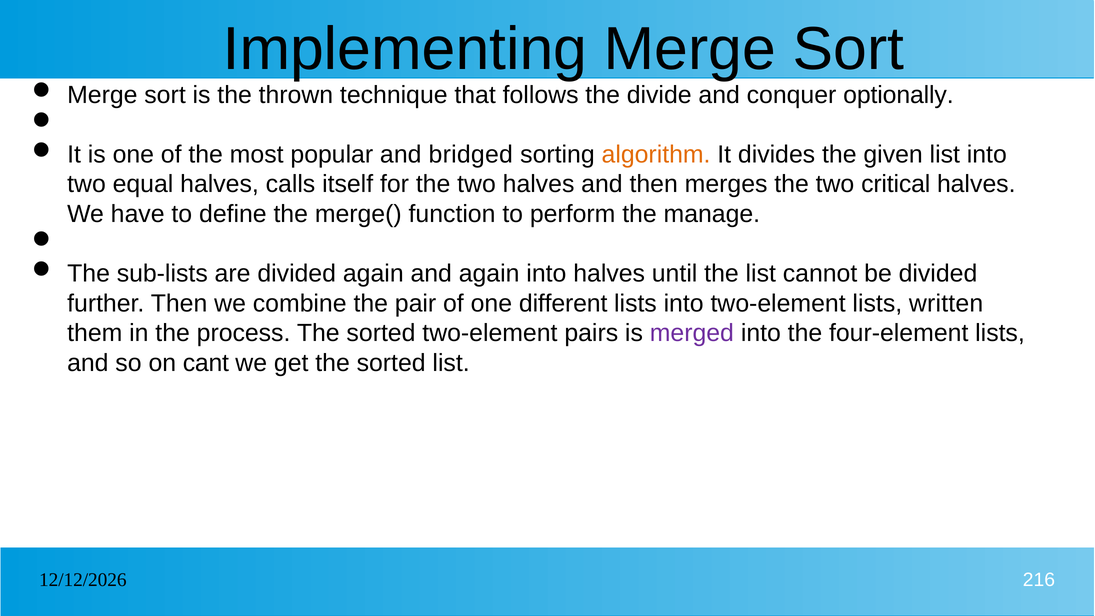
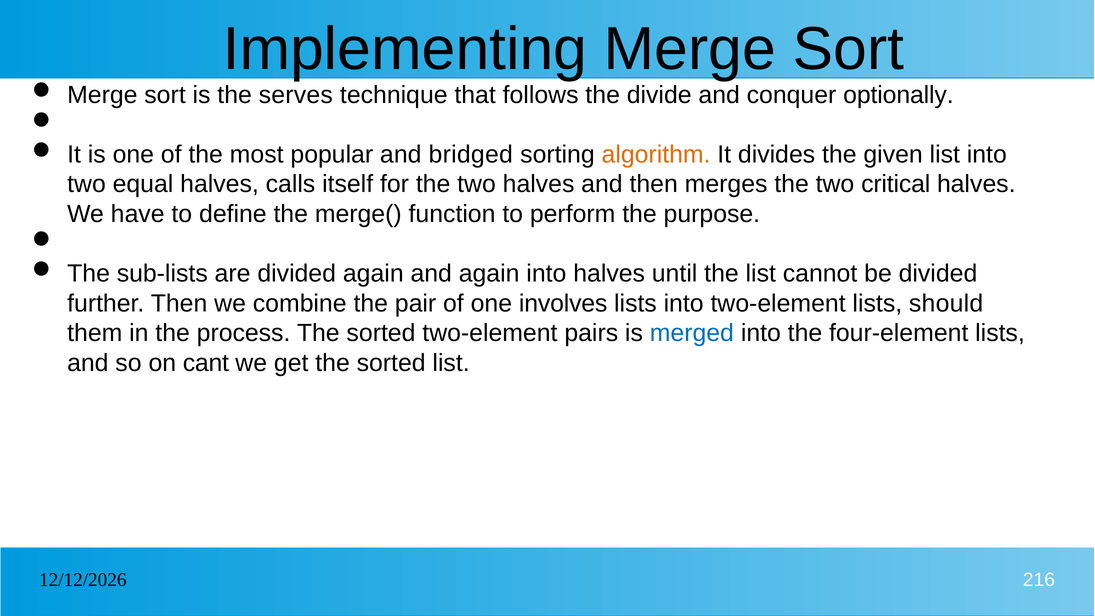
thrown: thrown -> serves
manage: manage -> purpose
different: different -> involves
written: written -> should
merged colour: purple -> blue
